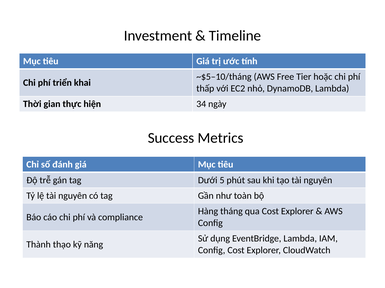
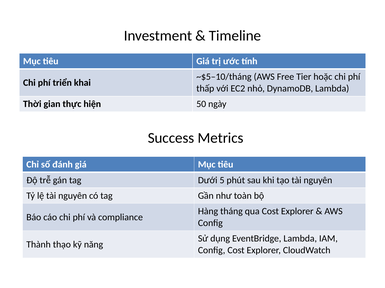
34: 34 -> 50
